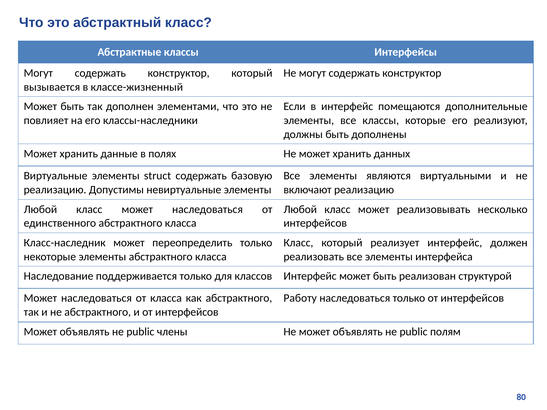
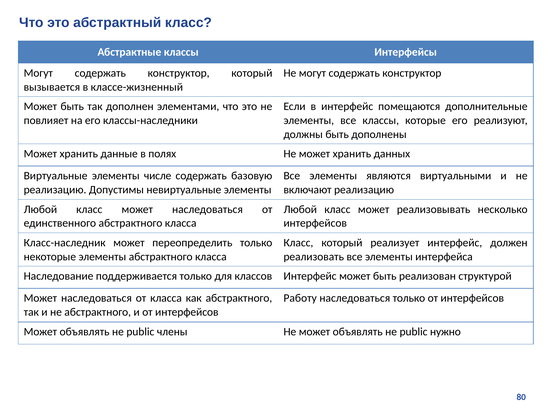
struct: struct -> числе
полям: полям -> нужно
